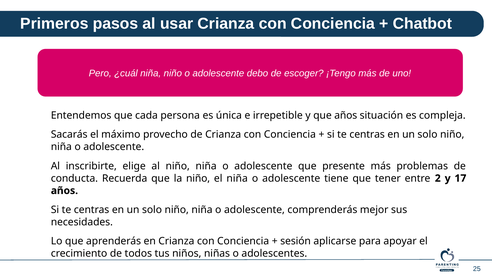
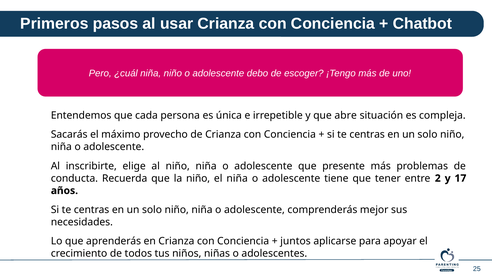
que años: años -> abre
sesión: sesión -> juntos
